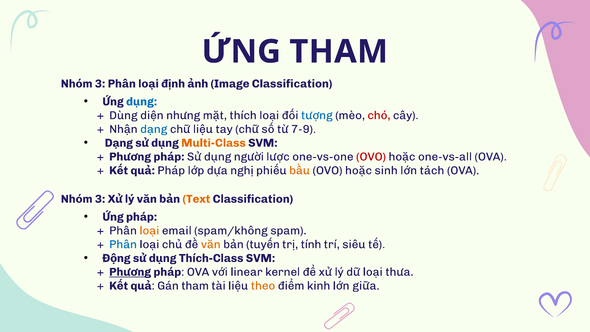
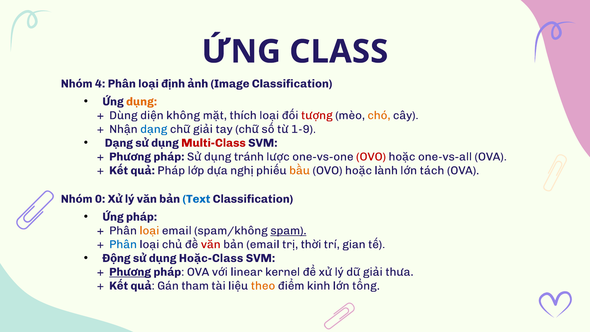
ỨNG THAM: THAM -> CLASS
3 at (100, 84): 3 -> 4
dụng at (142, 102) colour: blue -> orange
nhưng: nhưng -> không
tượng colour: blue -> red
chó colour: red -> orange
chữ liệu: liệu -> giải
7-9: 7-9 -> 1-9
Multi-Class colour: orange -> red
người: người -> tránh
sinh: sinh -> lành
3 at (100, 199): 3 -> 0
Text colour: orange -> blue
spam underline: none -> present
văn at (211, 244) colour: orange -> red
bản tuyến: tuyến -> email
tính: tính -> thời
siêu: siêu -> gian
Thích-Class: Thích-Class -> Hoặc-Class
dữ loại: loại -> giải
giữa: giữa -> tổng
